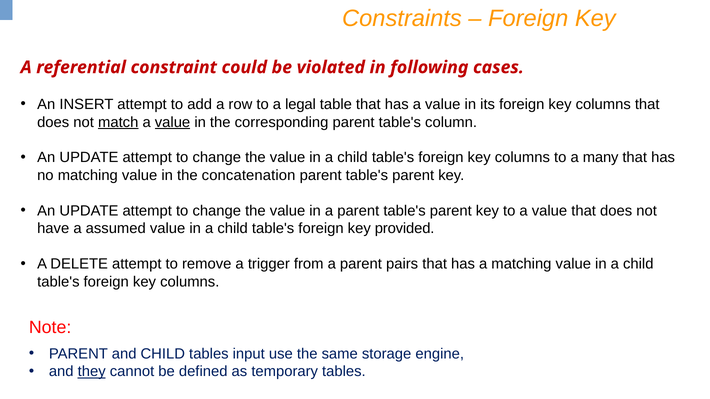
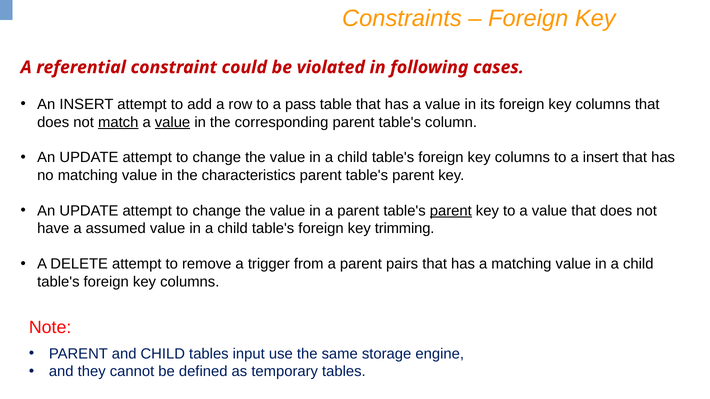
legal: legal -> pass
a many: many -> insert
concatenation: concatenation -> characteristics
parent at (451, 211) underline: none -> present
provided: provided -> trimming
they underline: present -> none
